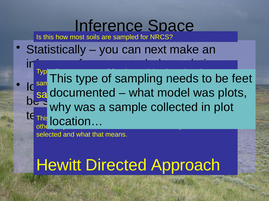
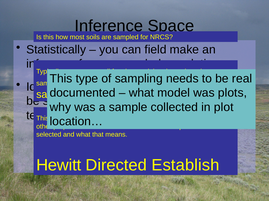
next: next -> field
feet: feet -> real
Approach: Approach -> Establish
